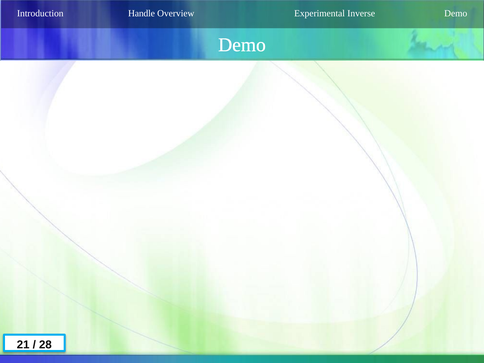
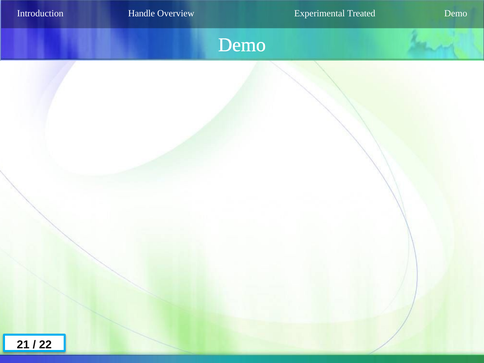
Inverse: Inverse -> Treated
28: 28 -> 22
